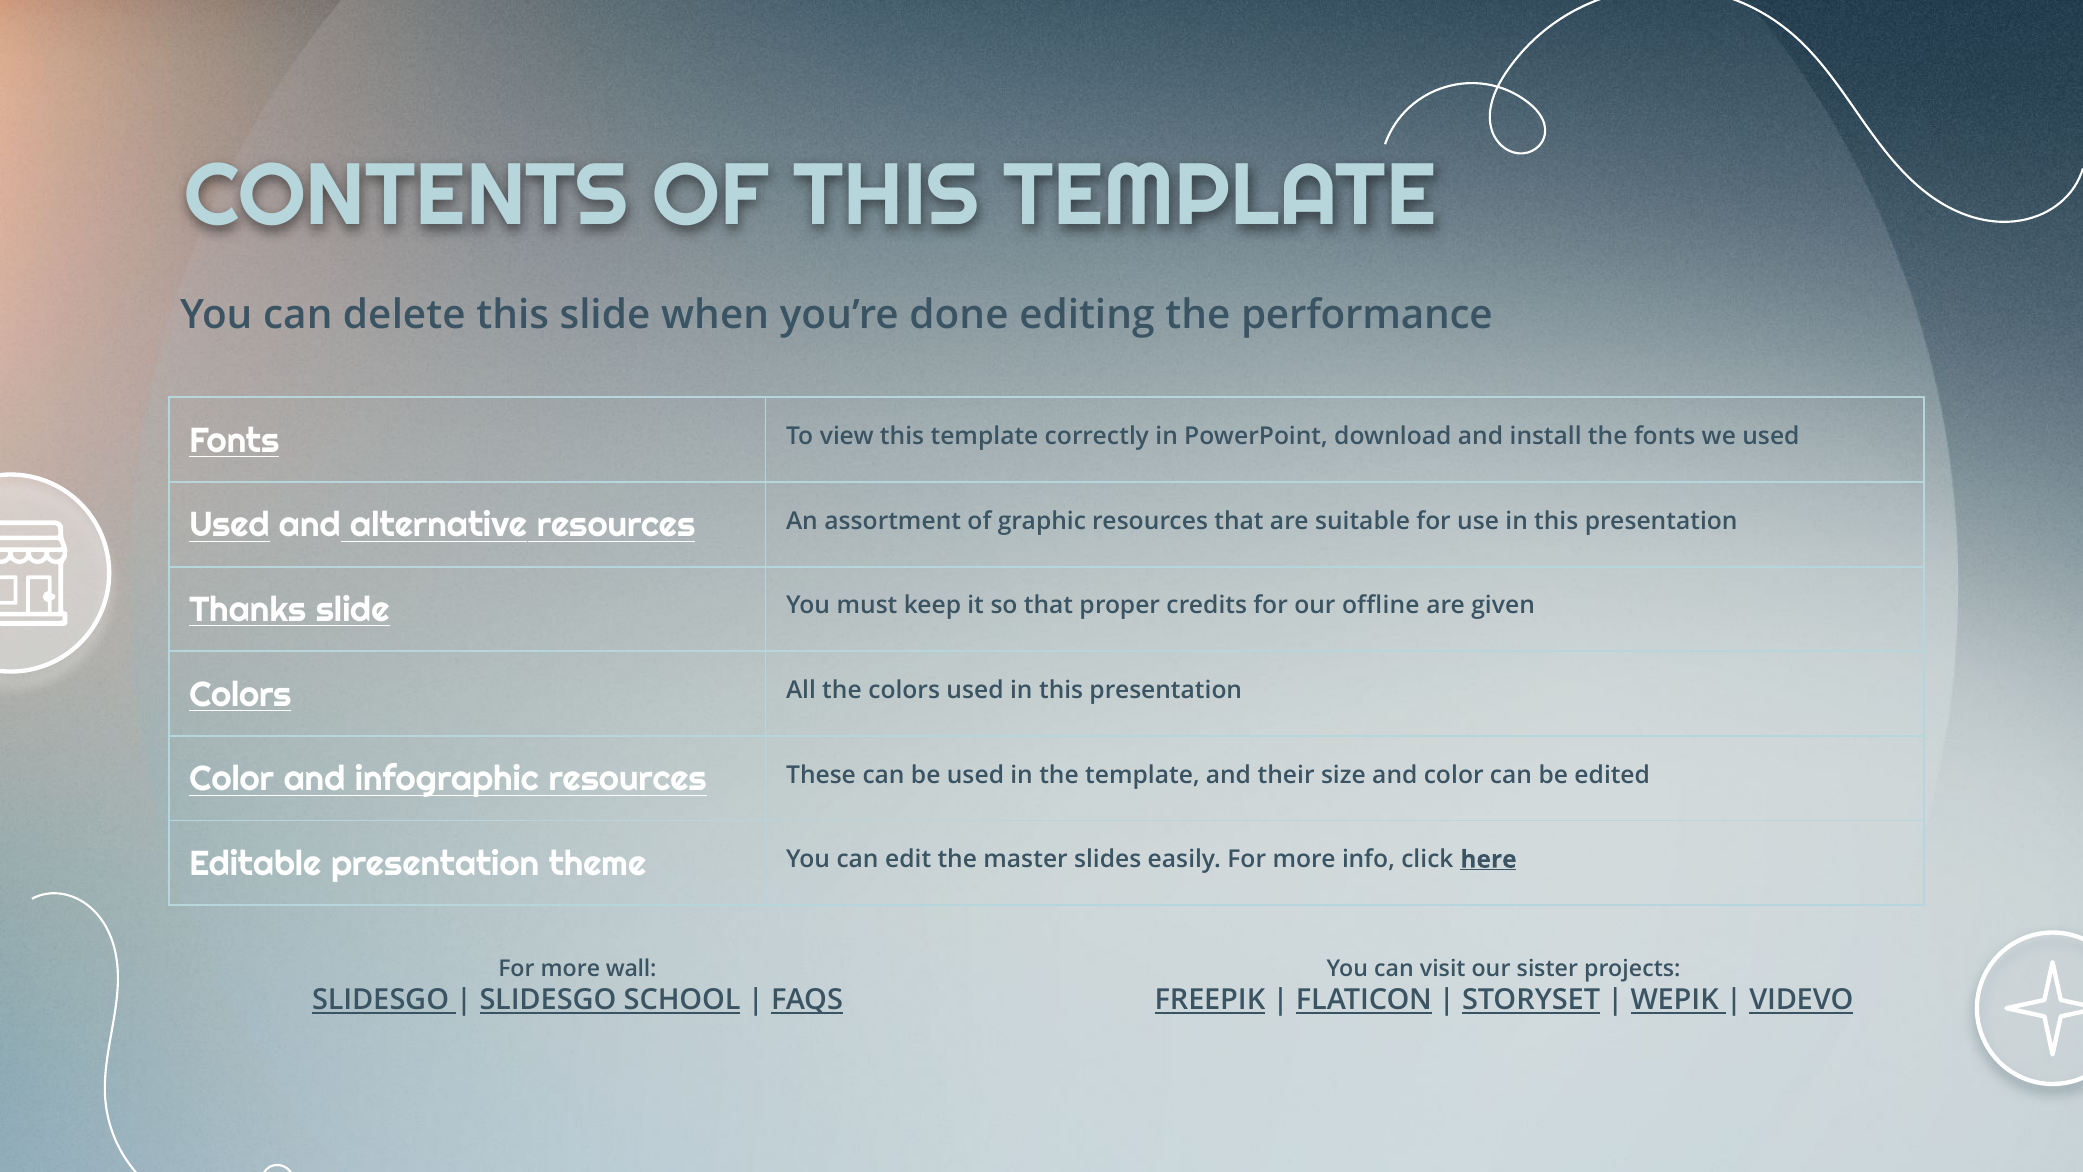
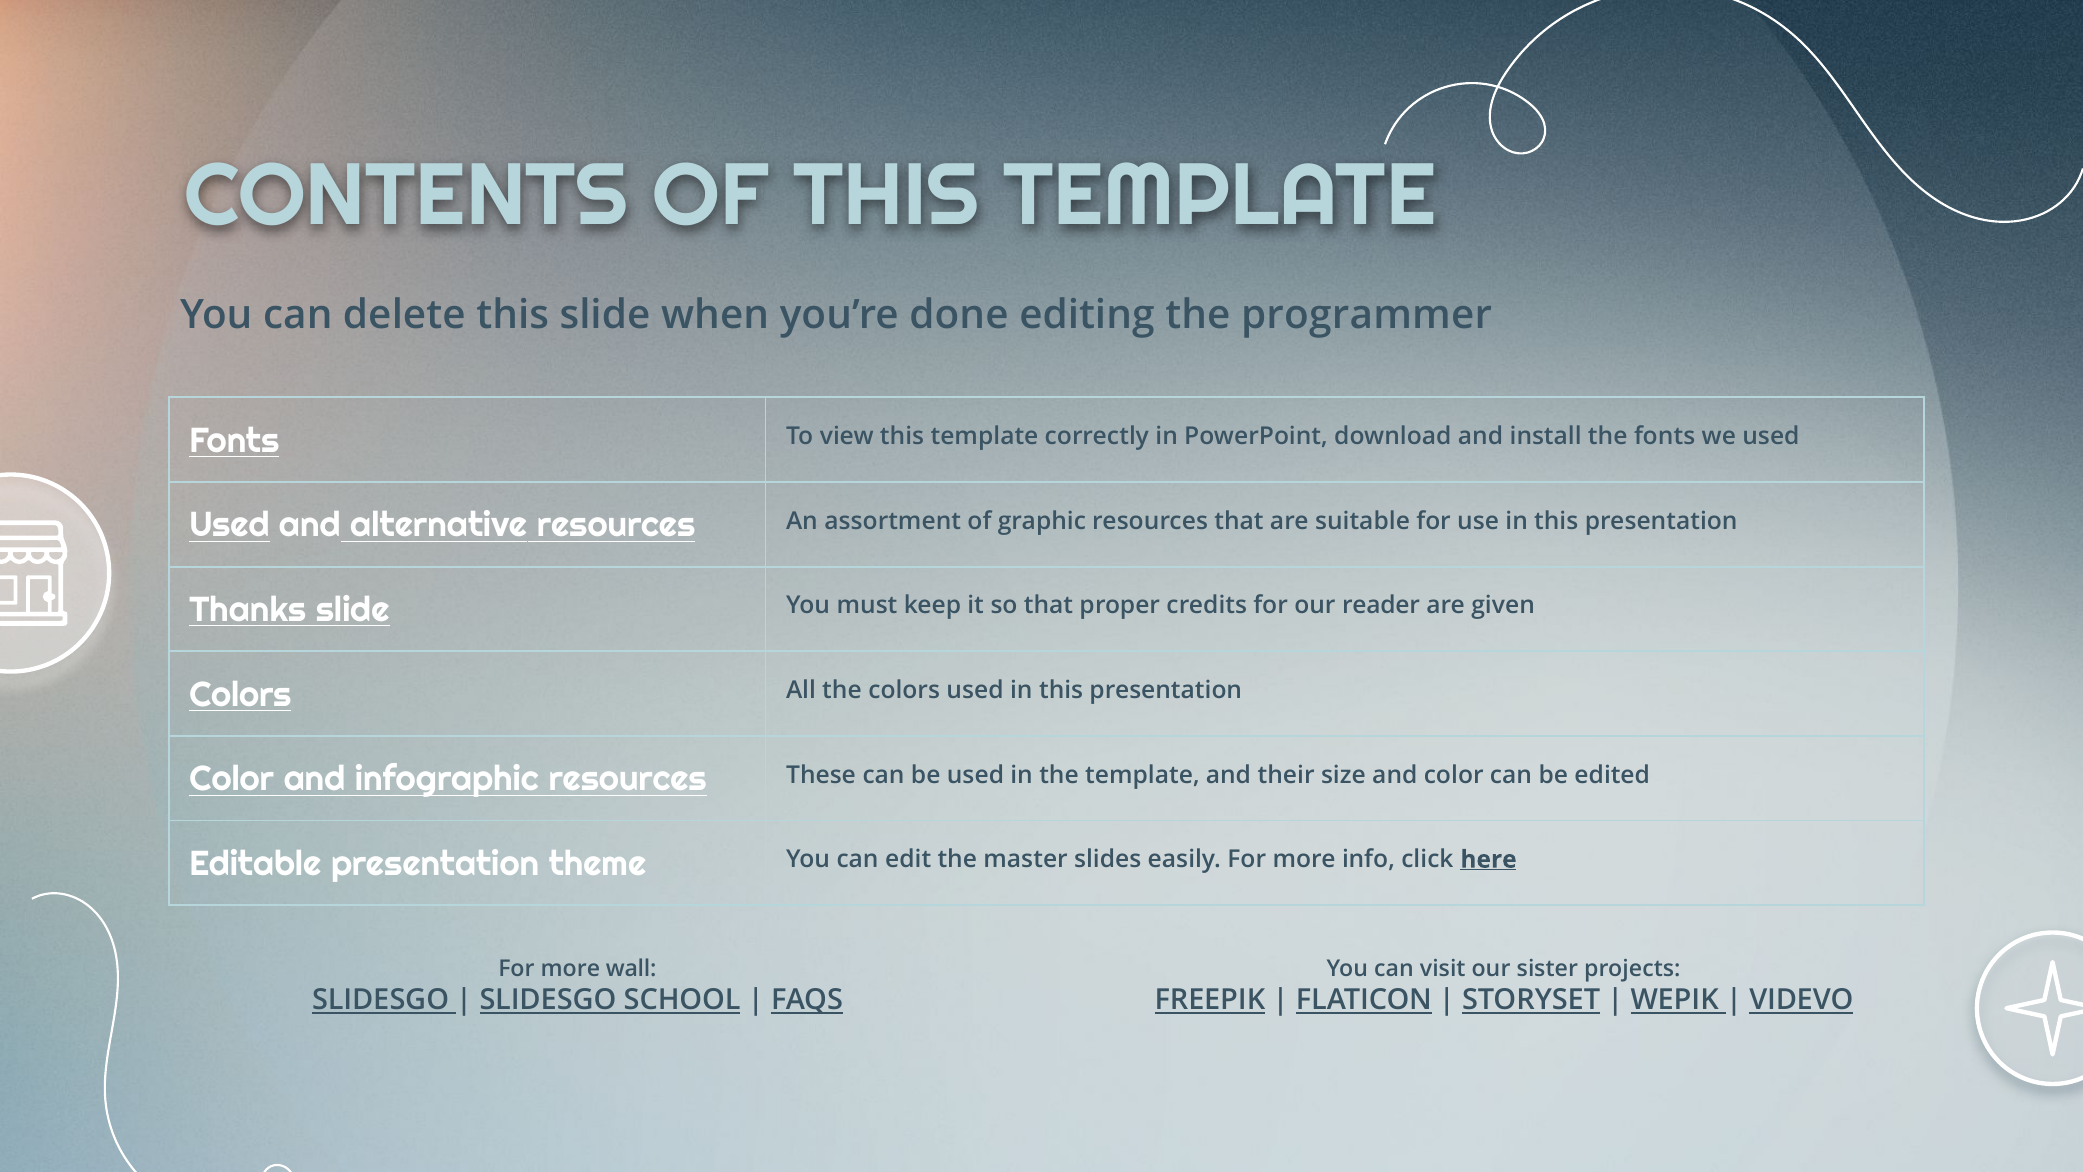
performance: performance -> programmer
offline: offline -> reader
